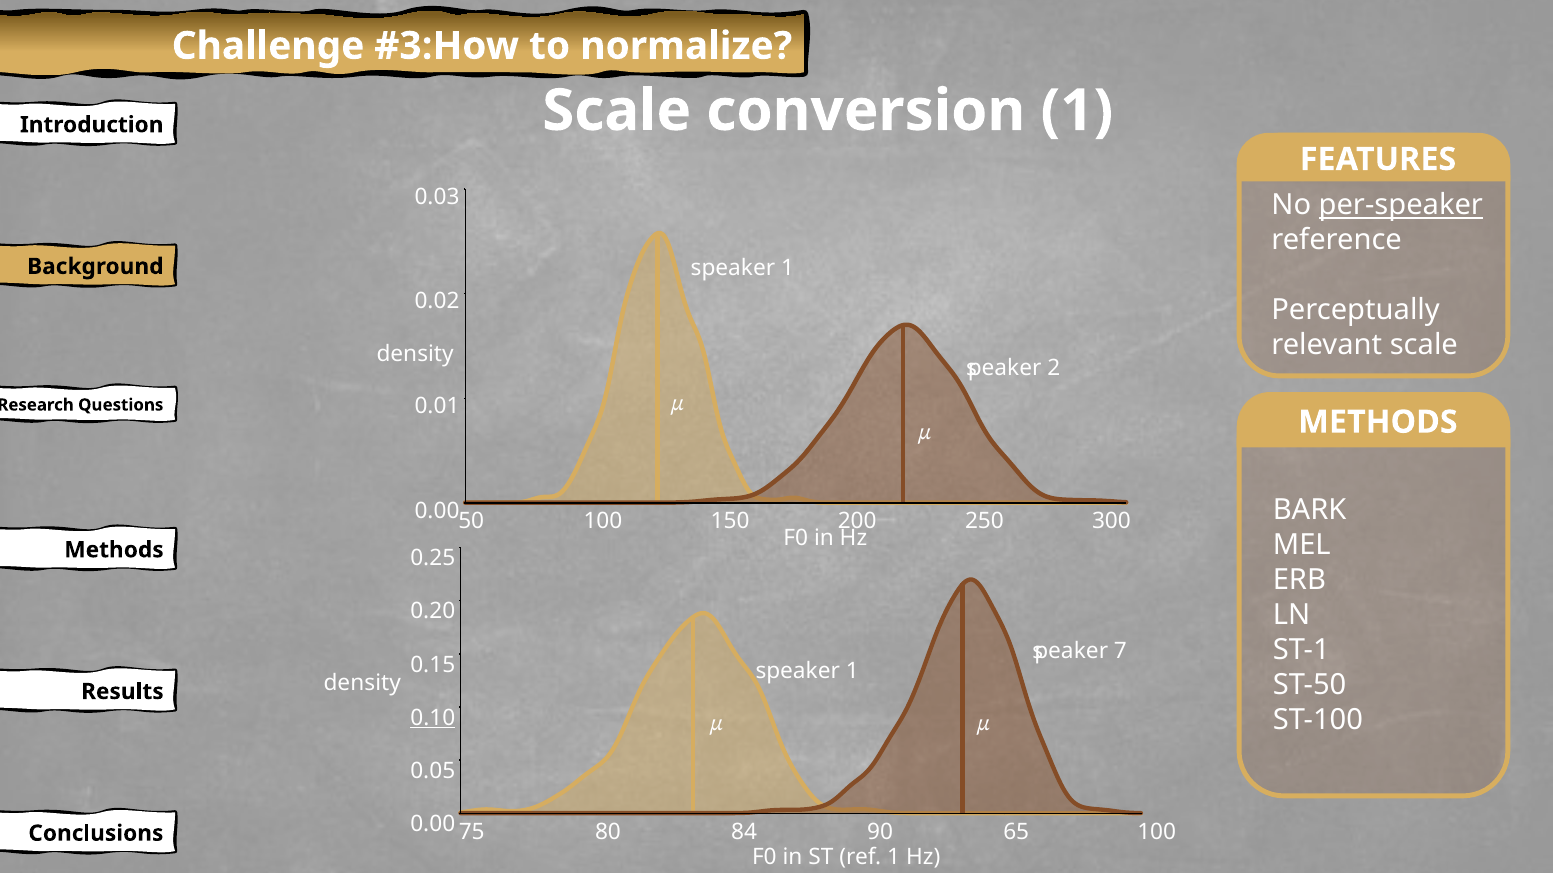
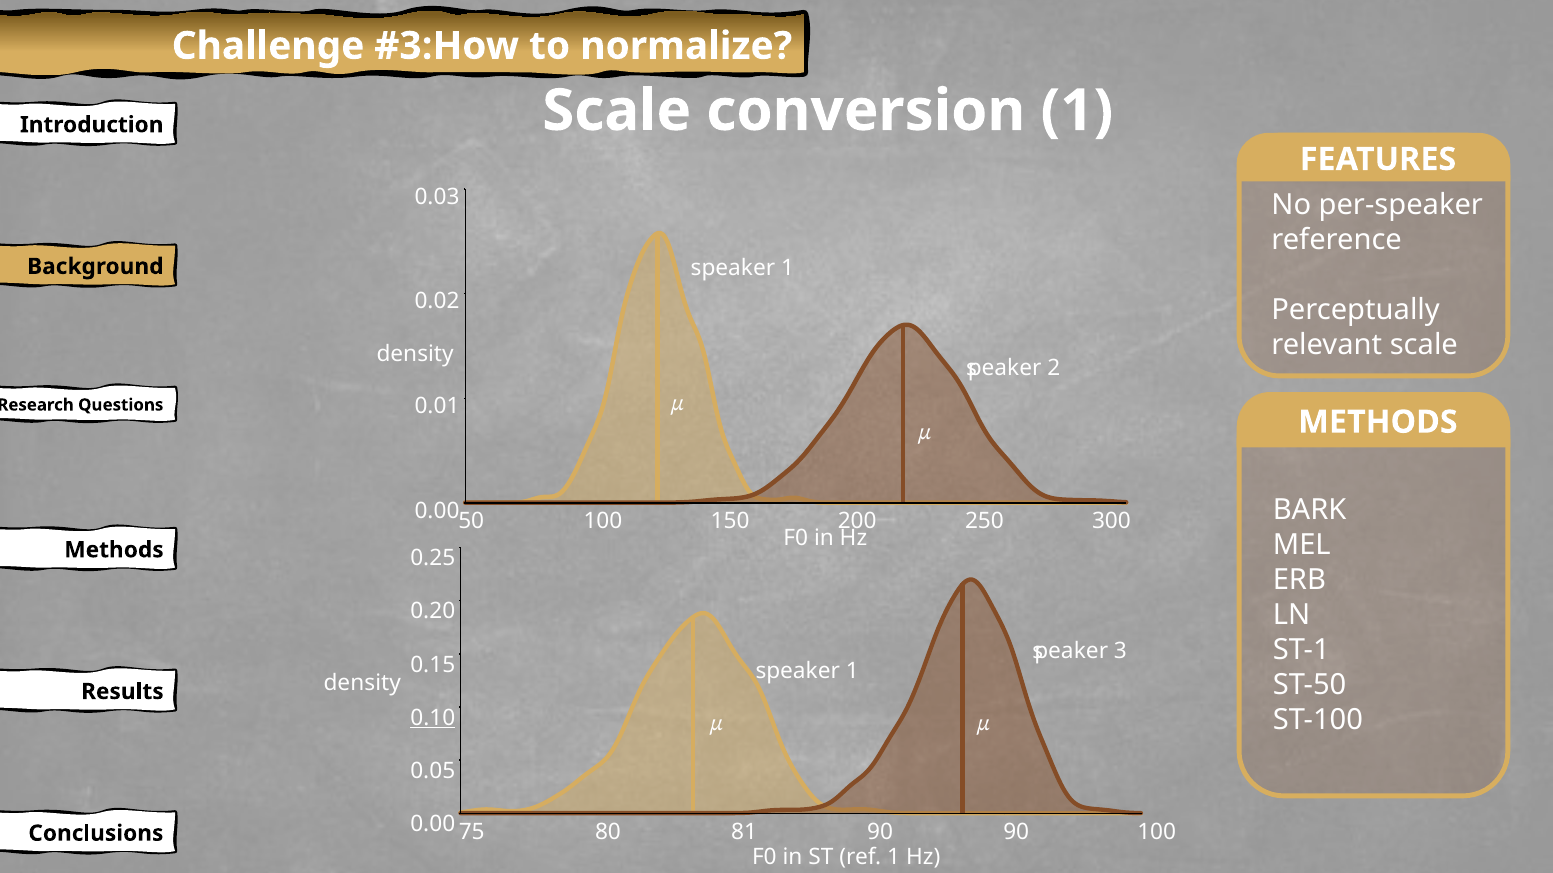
per-speaker underline: present -> none
7: 7 -> 3
84: 84 -> 81
90 65: 65 -> 90
